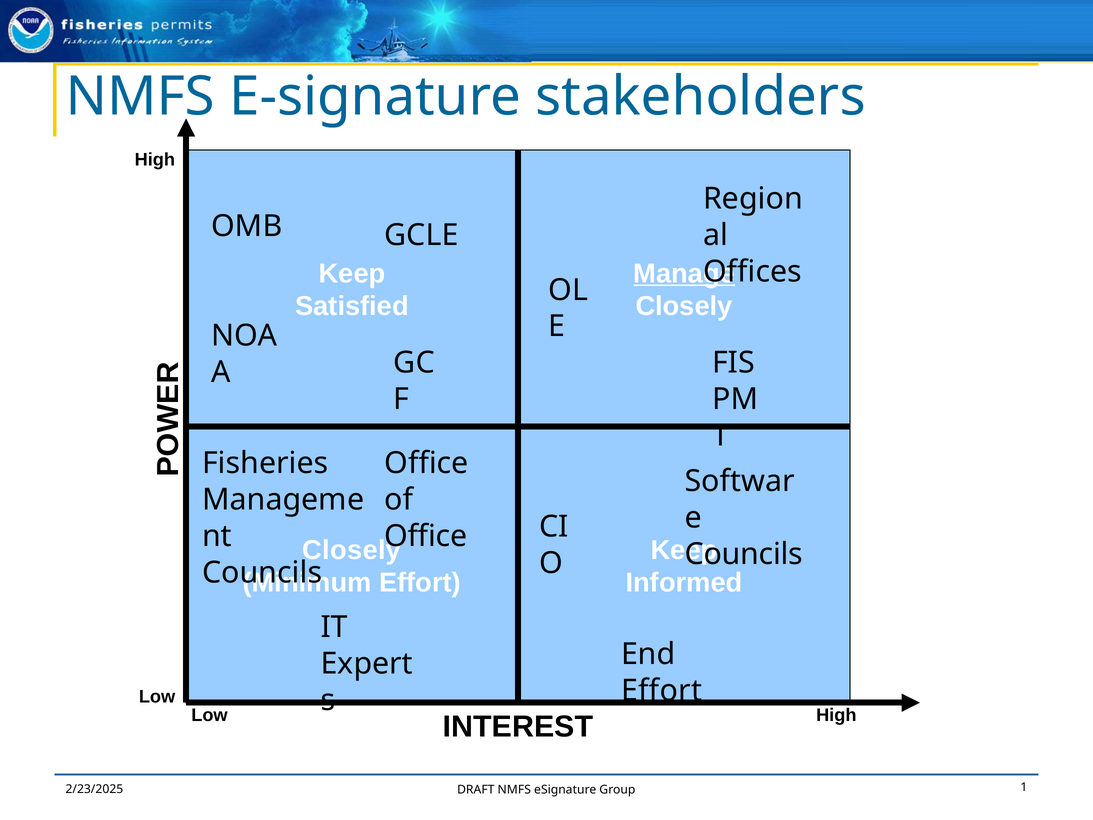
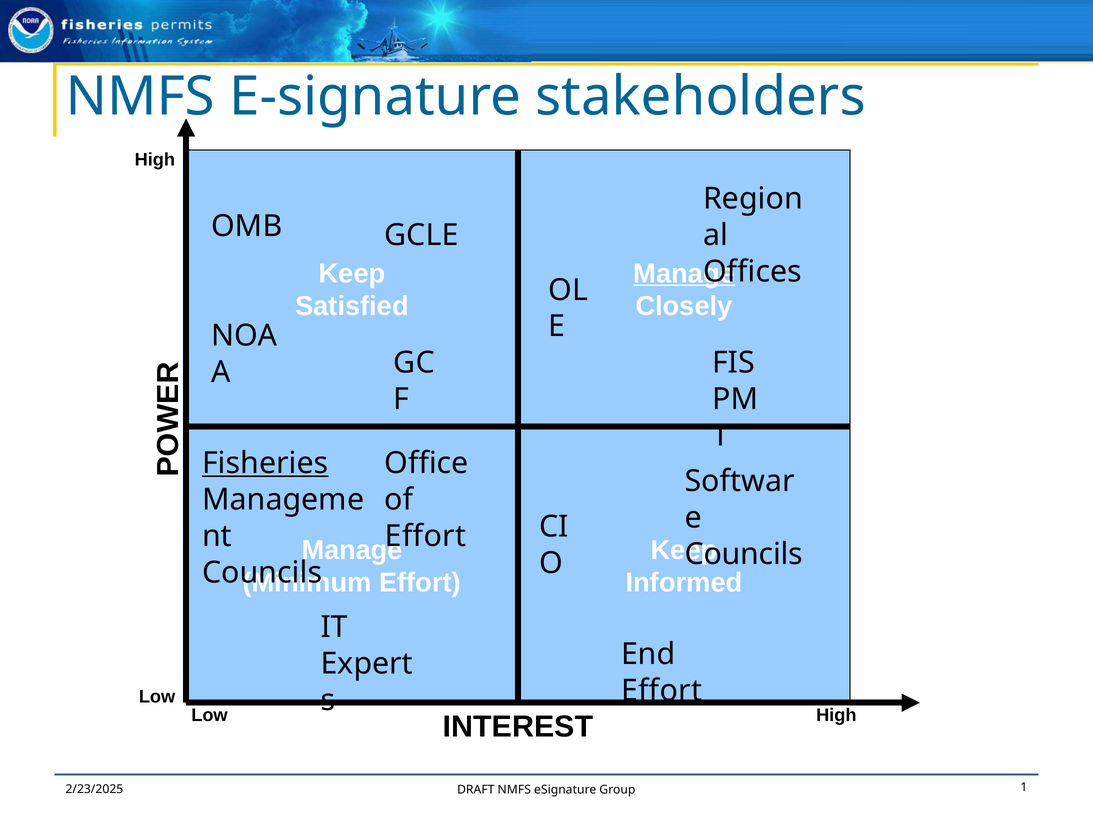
Fisheries underline: none -> present
Office at (426, 536): Office -> Effort
Closely at (352, 550): Closely -> Manage
